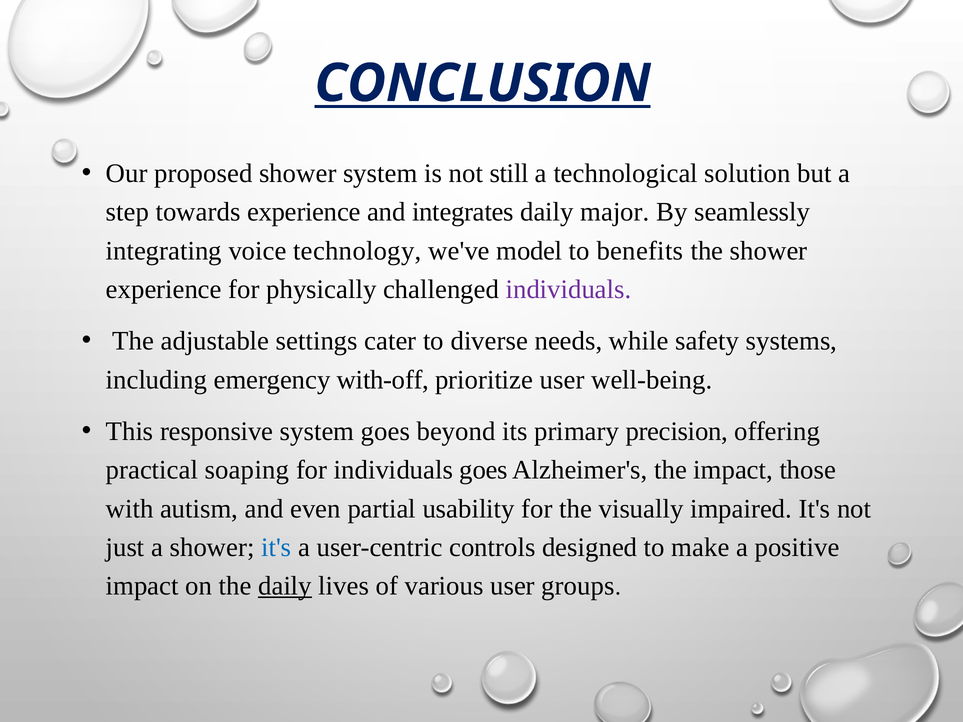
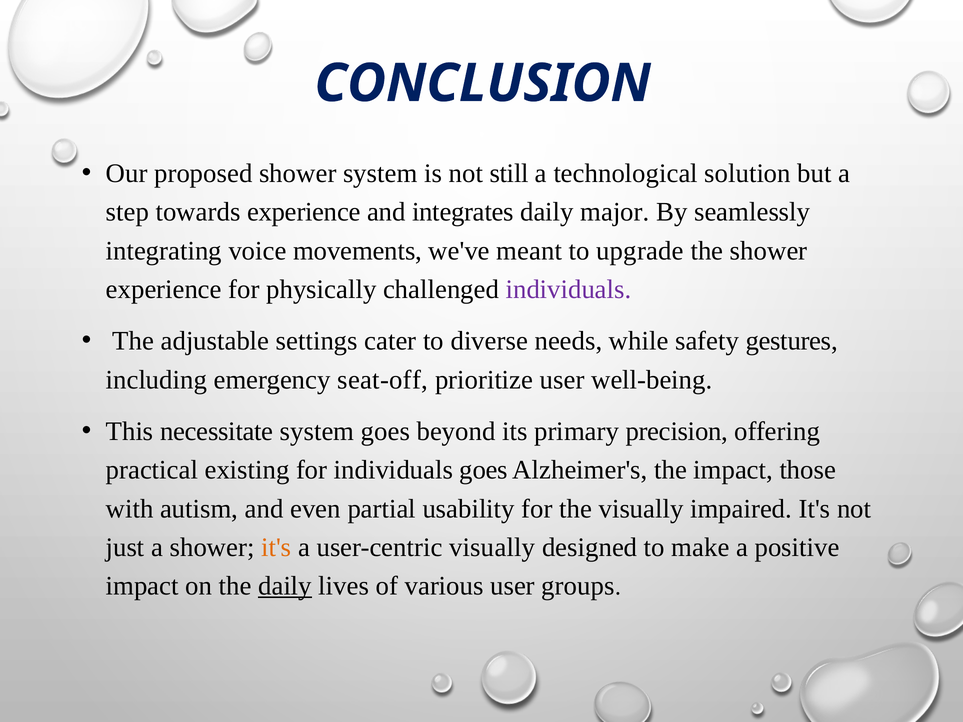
CONCLUSION underline: present -> none
technology: technology -> movements
model: model -> meant
benefits: benefits -> upgrade
systems: systems -> gestures
with-off: with-off -> seat-off
responsive: responsive -> necessitate
soaping: soaping -> existing
it's at (276, 547) colour: blue -> orange
user-centric controls: controls -> visually
